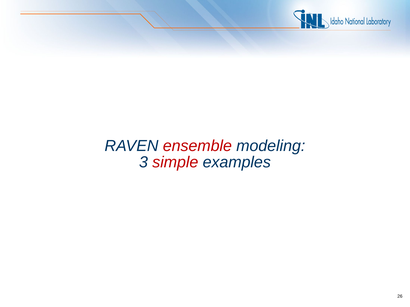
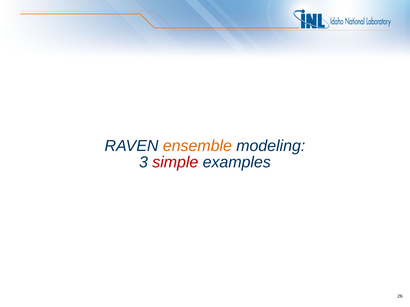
ensemble colour: red -> orange
